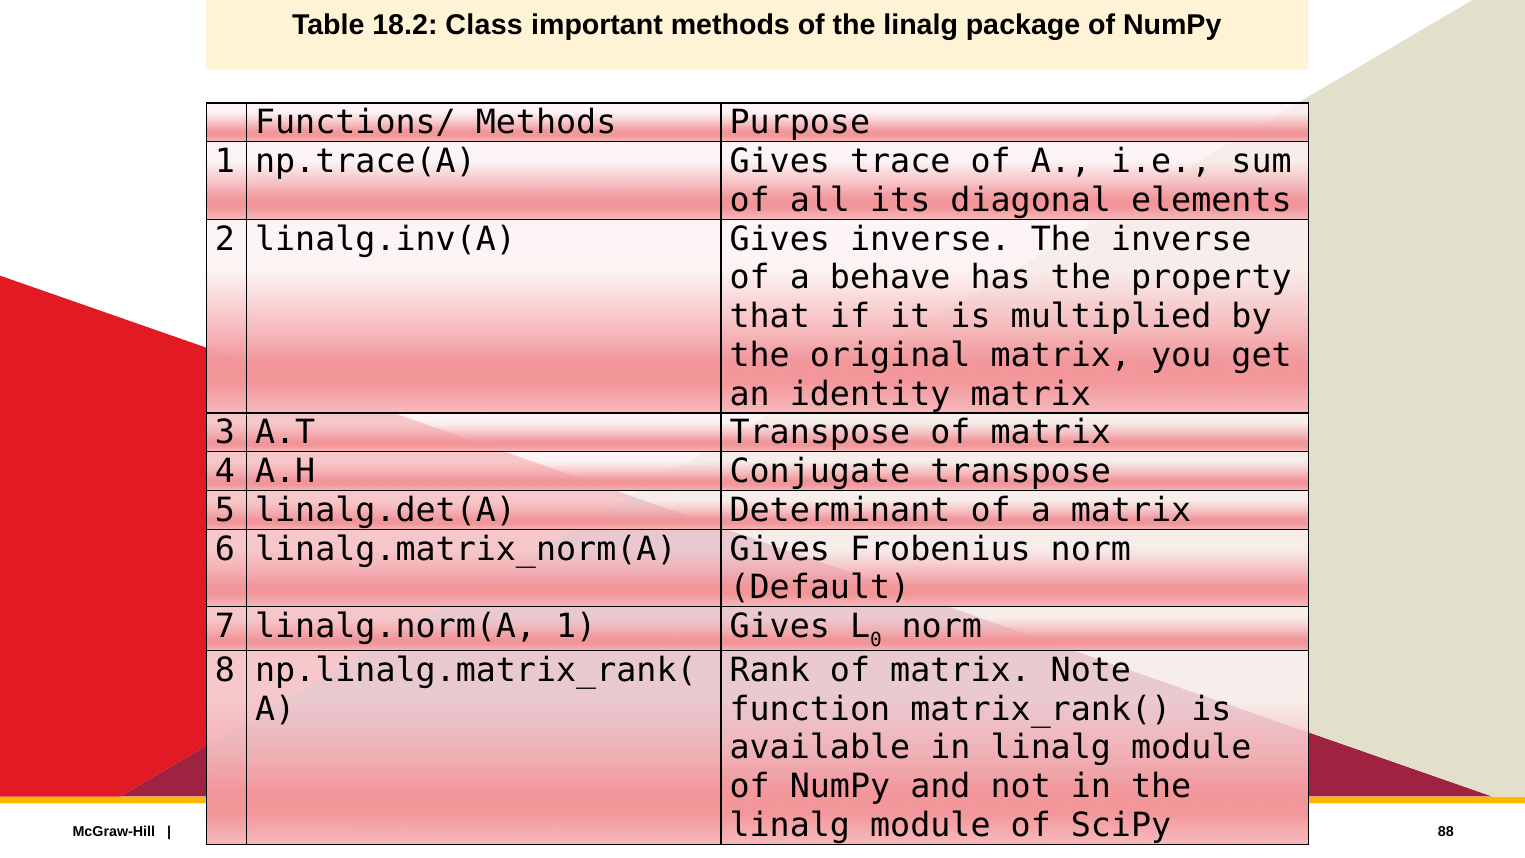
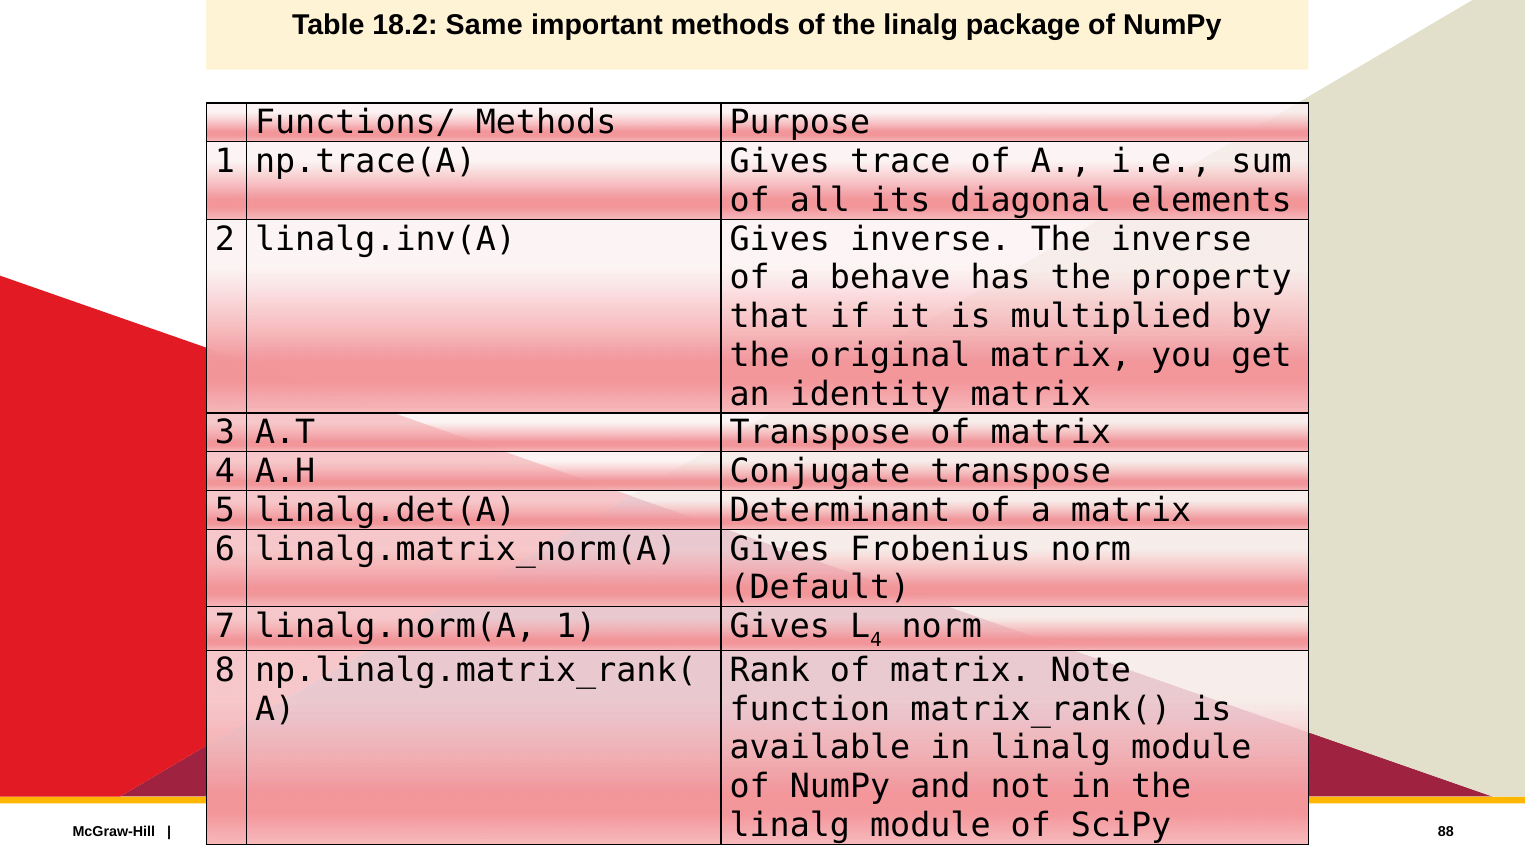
Class: Class -> Same
0 at (876, 640): 0 -> 4
